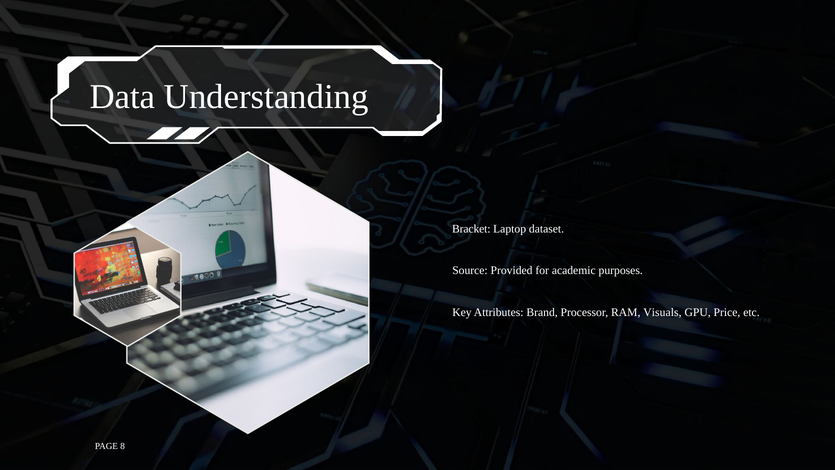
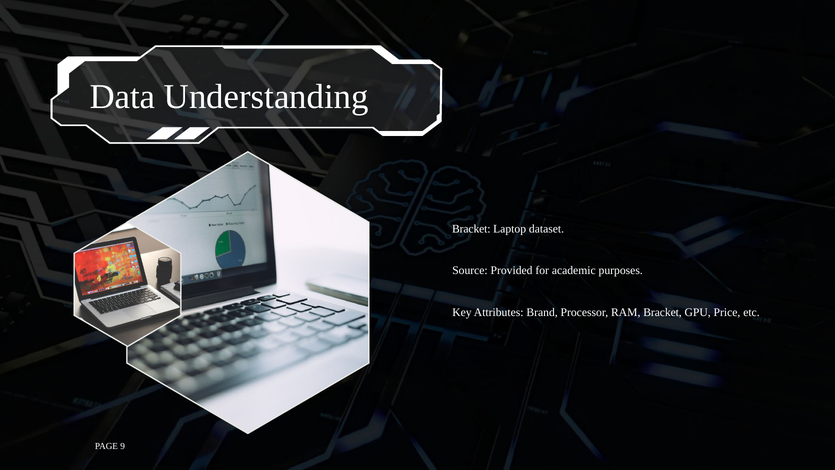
RAM Visuals: Visuals -> Bracket
8: 8 -> 9
